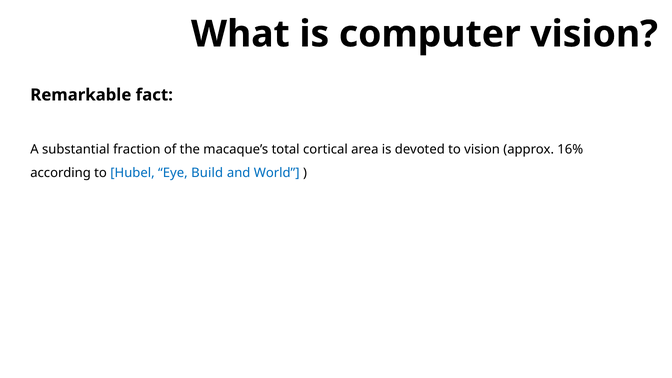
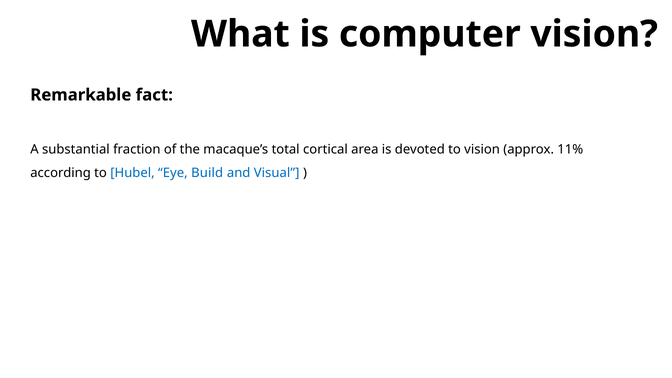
16%: 16% -> 11%
World: World -> Visual
